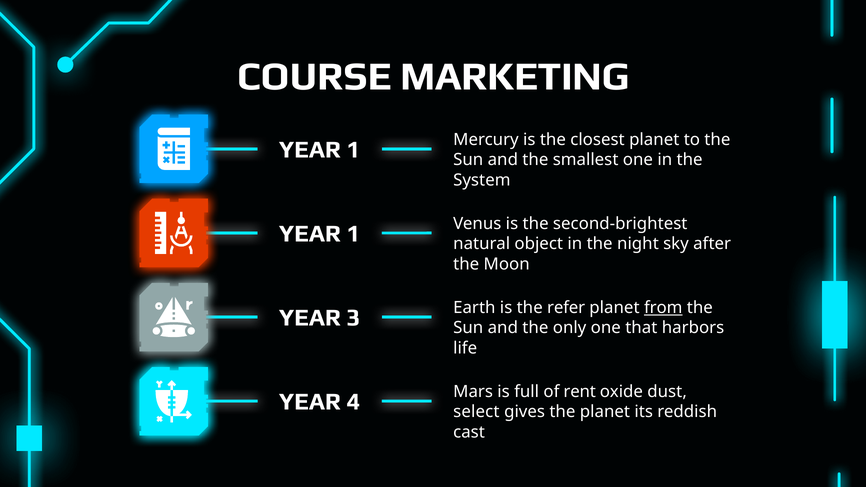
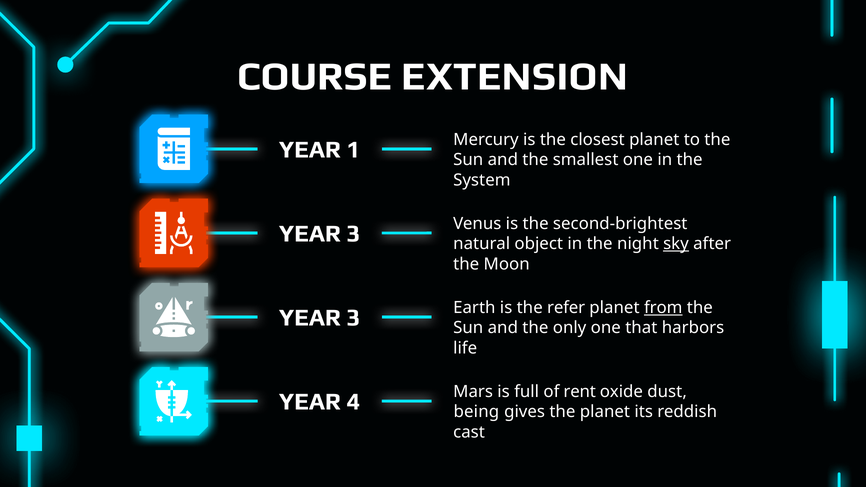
MARKETING: MARKETING -> EXTENSION
1 at (354, 234): 1 -> 3
sky underline: none -> present
select: select -> being
